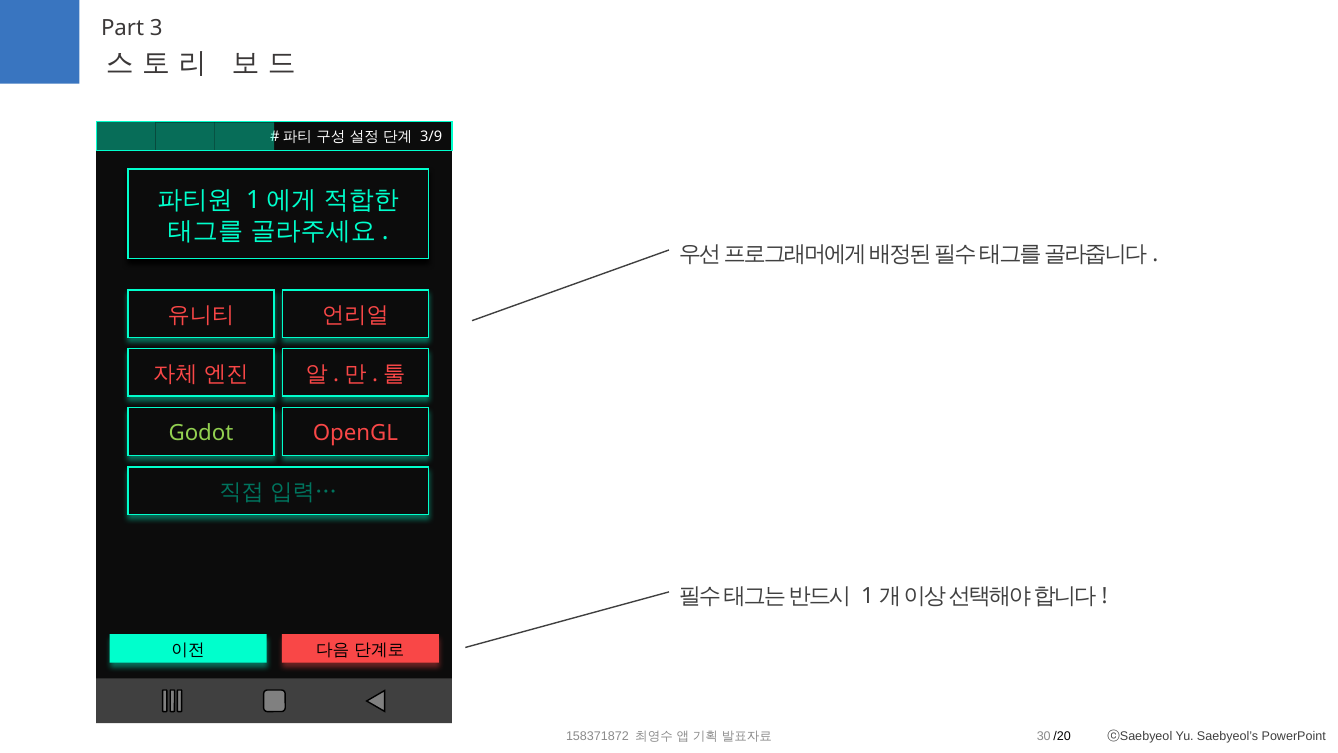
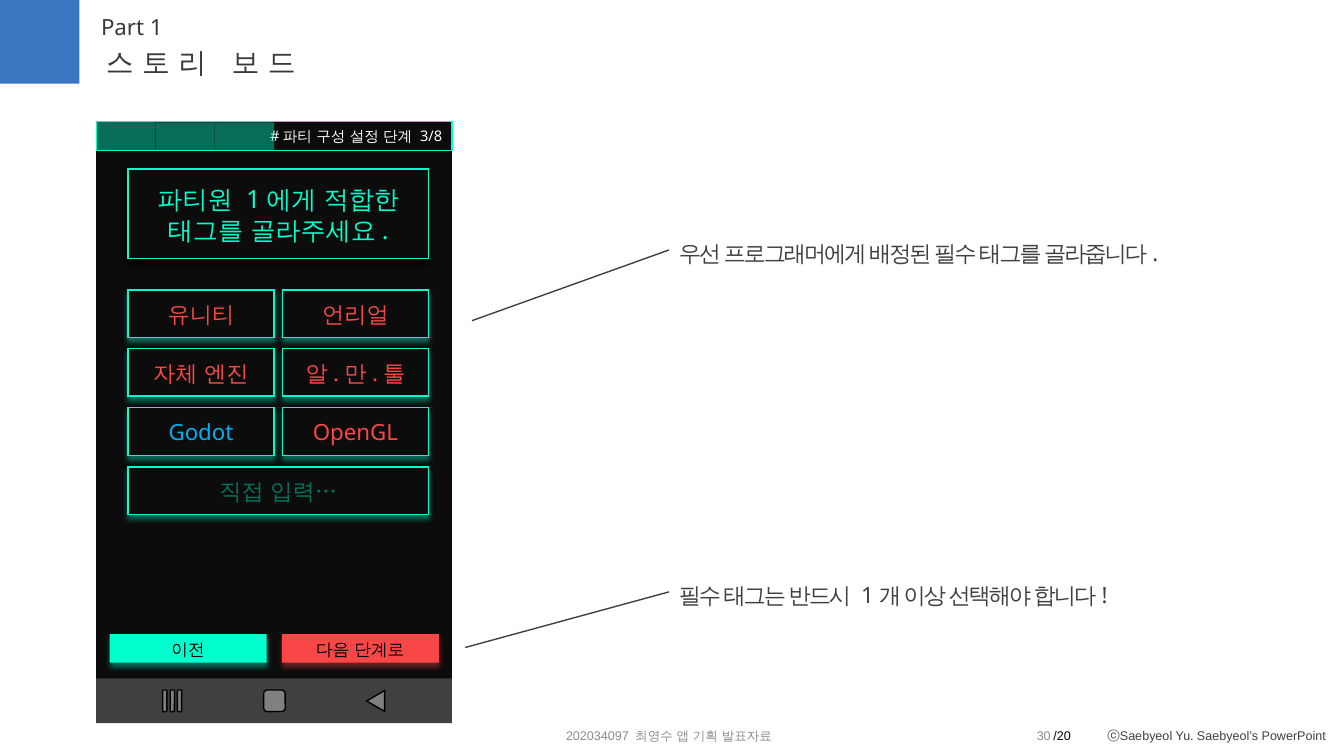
3: 3 -> 1
3/9: 3/9 -> 3/8
Godot colour: light green -> light blue
158371872: 158371872 -> 202034097
